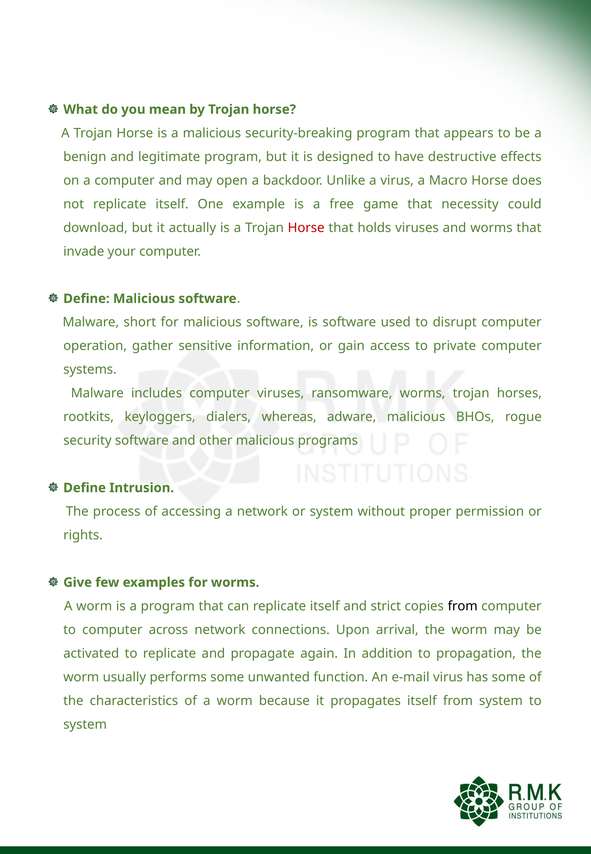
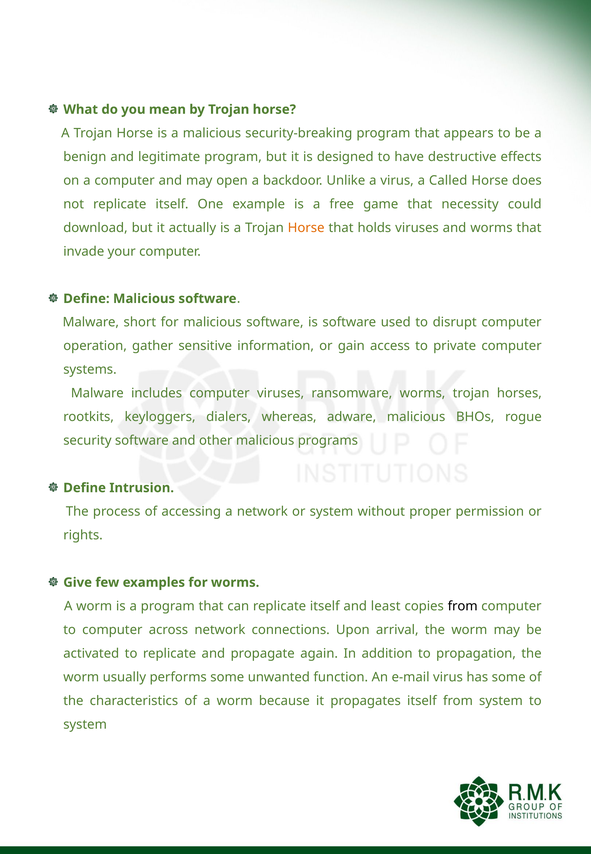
Macro: Macro -> Called
Horse at (306, 228) colour: red -> orange
strict: strict -> least
